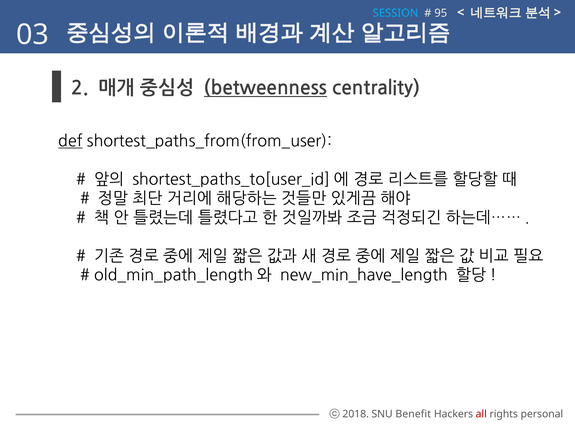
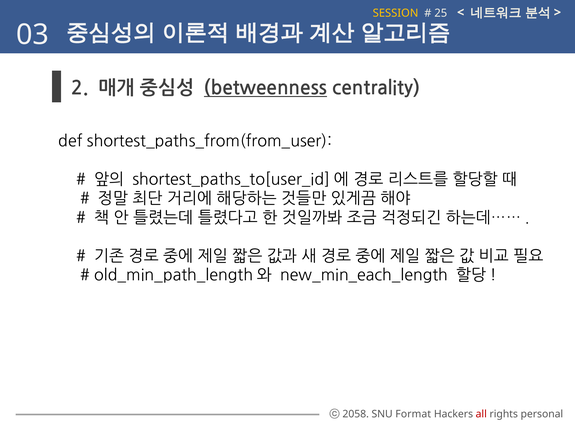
SESSION colour: light blue -> yellow
95: 95 -> 25
def underline: present -> none
new_min_have_length: new_min_have_length -> new_min_each_length
2018: 2018 -> 2058
Benefit: Benefit -> Format
